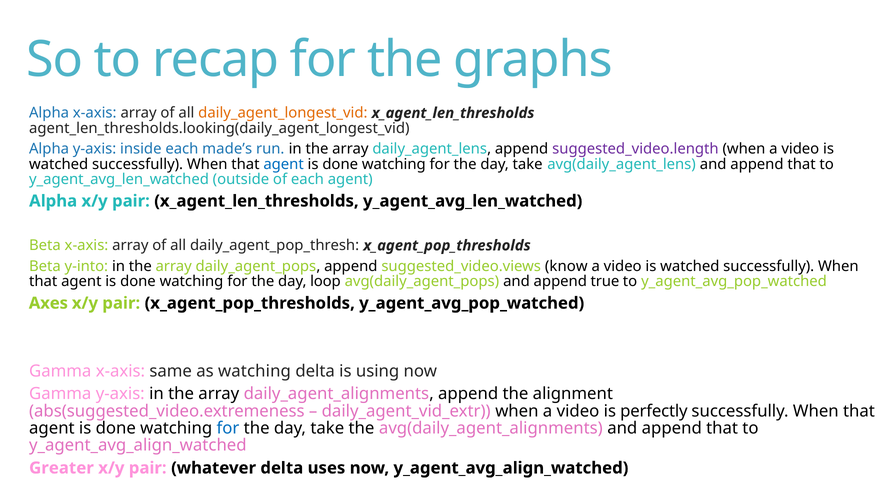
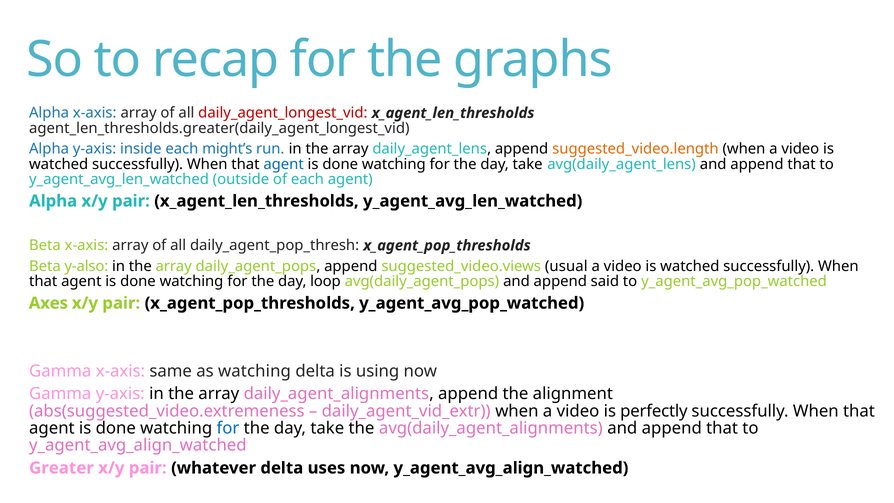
daily_agent_longest_vid colour: orange -> red
agent_len_thresholds.looking(daily_agent_longest_vid: agent_len_thresholds.looking(daily_agent_longest_vid -> agent_len_thresholds.greater(daily_agent_longest_vid
made’s: made’s -> might’s
suggested_video.length colour: purple -> orange
y-into: y-into -> y-also
know: know -> usual
true: true -> said
